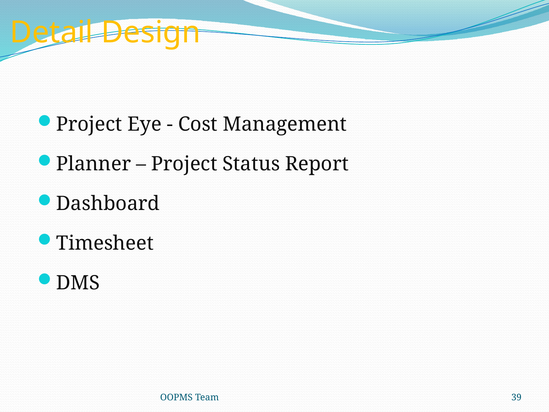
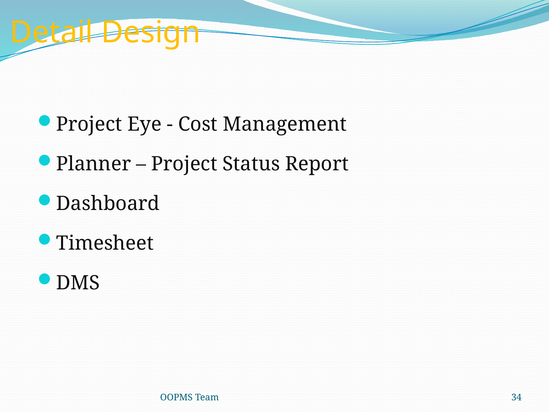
39: 39 -> 34
